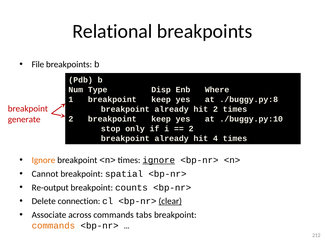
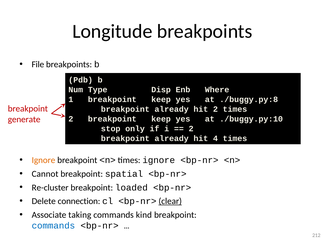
Relational: Relational -> Longitude
ignore at (159, 161) underline: present -> none
Re-output: Re-output -> Re-cluster
counts: counts -> loaded
across: across -> taking
tabs: tabs -> kind
commands at (53, 226) colour: orange -> blue
